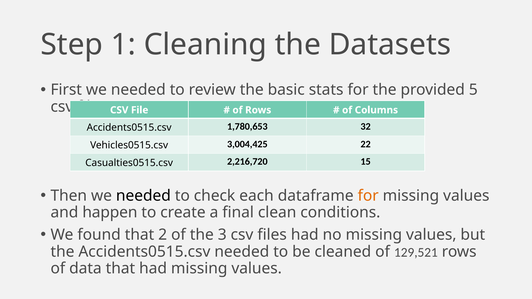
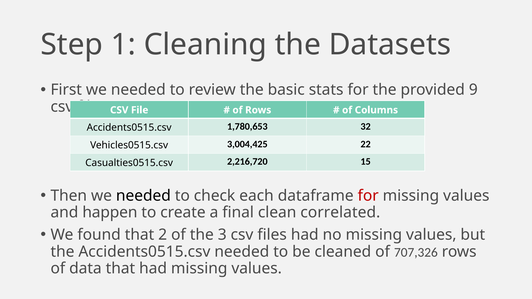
5: 5 -> 9
for at (368, 196) colour: orange -> red
conditions: conditions -> correlated
129,521: 129,521 -> 707,326
